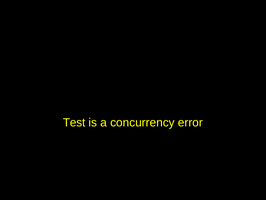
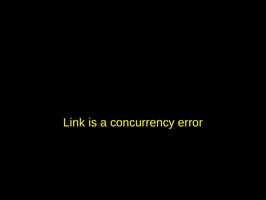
Test: Test -> Link
